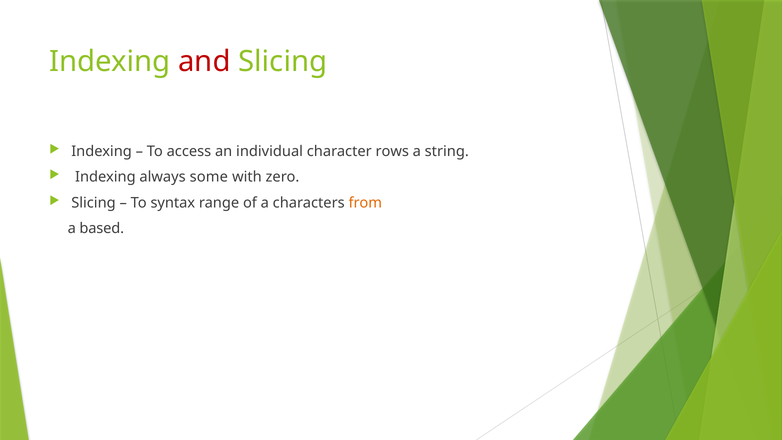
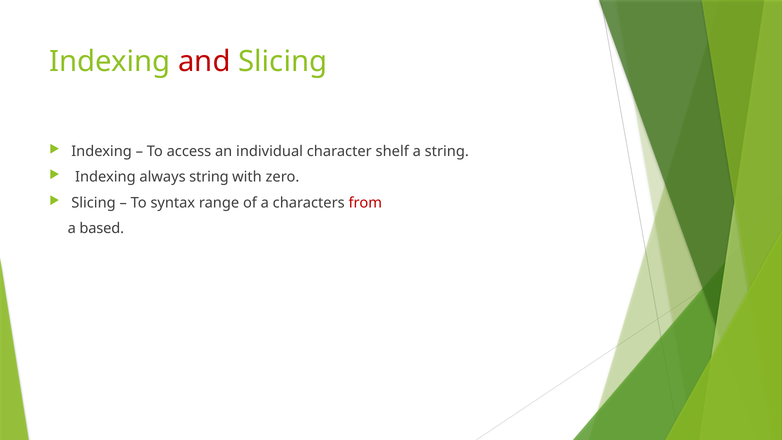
rows: rows -> shelf
always some: some -> string
from colour: orange -> red
